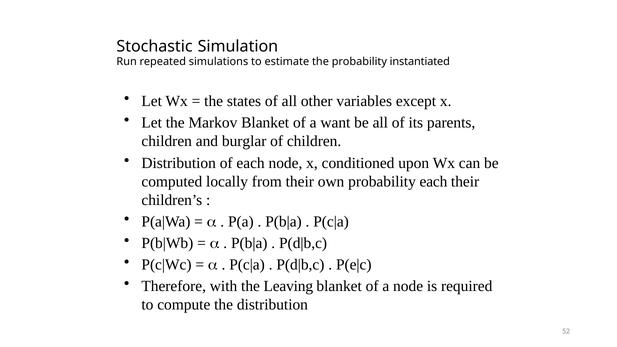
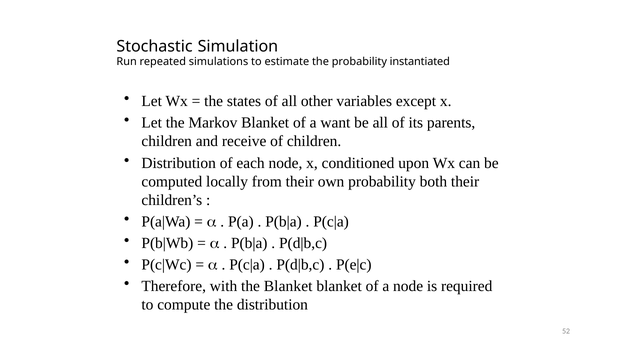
burglar: burglar -> receive
probability each: each -> both
the Leaving: Leaving -> Blanket
